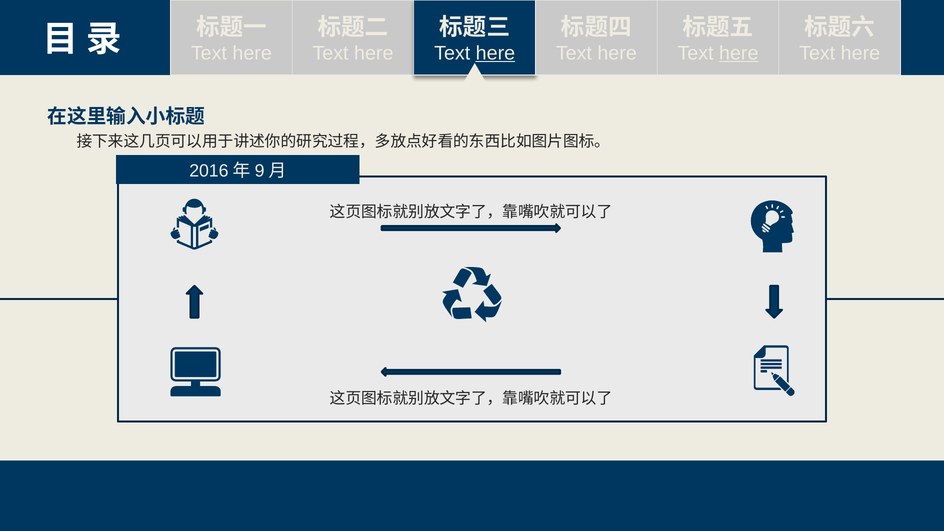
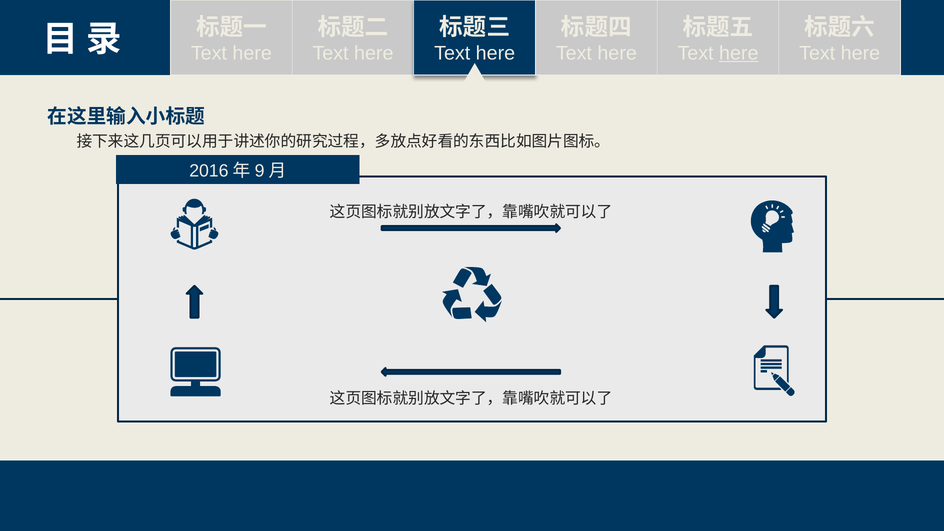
here at (495, 53) underline: present -> none
